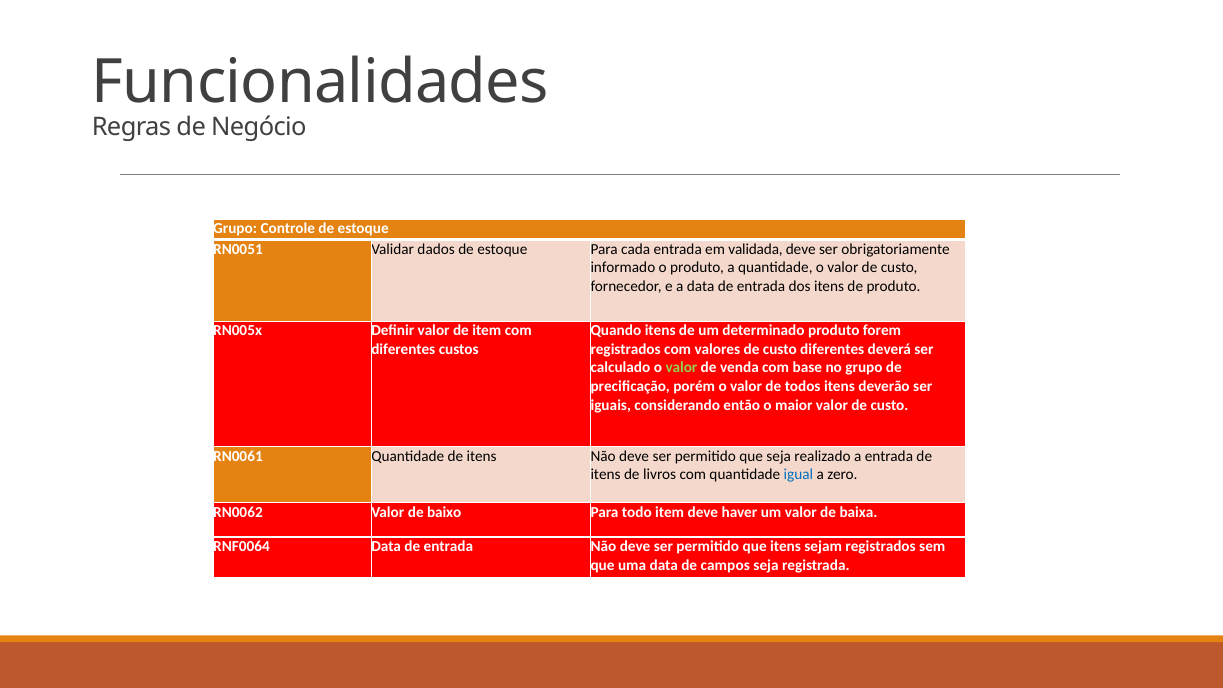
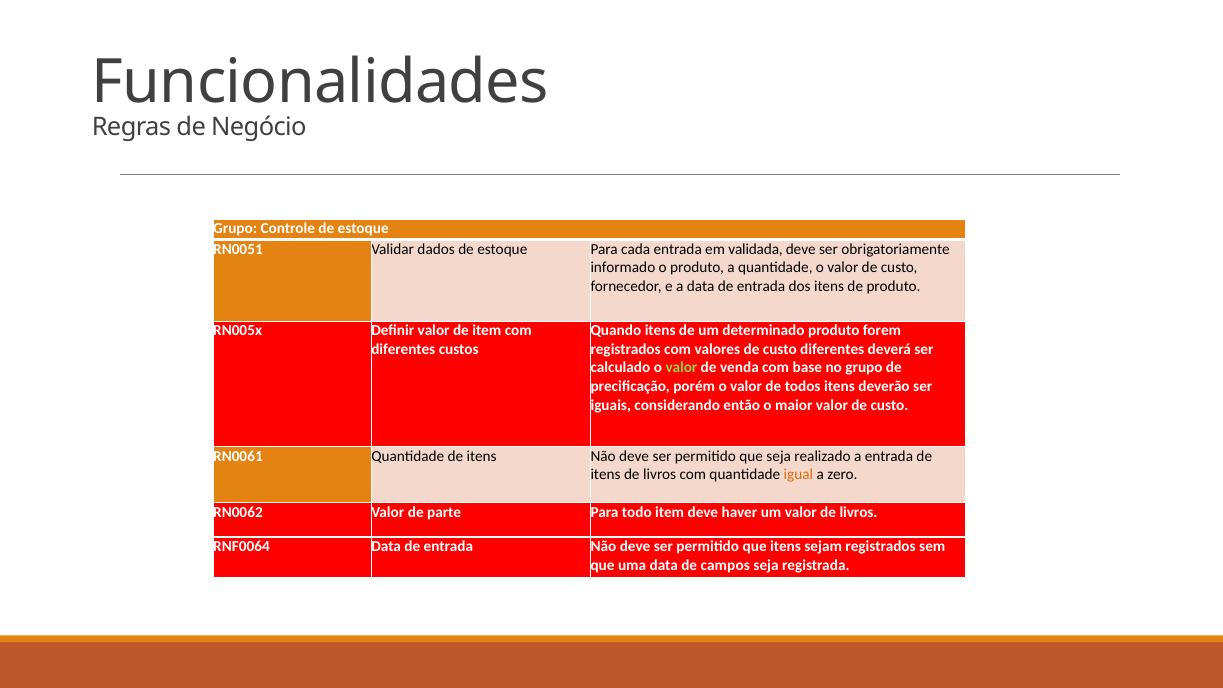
igual colour: blue -> orange
baixo: baixo -> parte
valor de baixa: baixa -> livros
